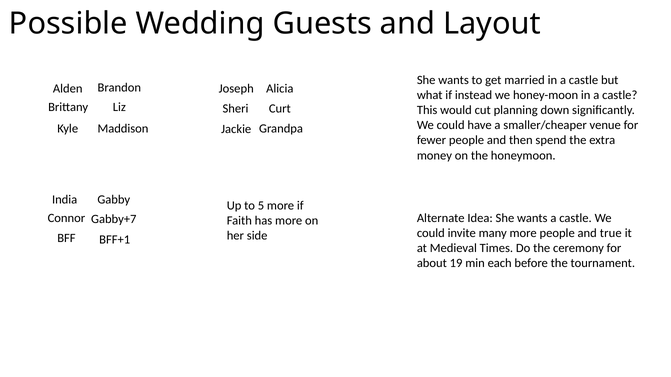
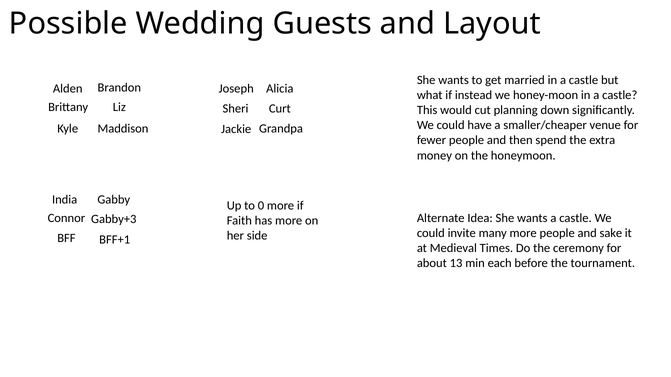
5: 5 -> 0
Gabby+7: Gabby+7 -> Gabby+3
true: true -> sake
19: 19 -> 13
